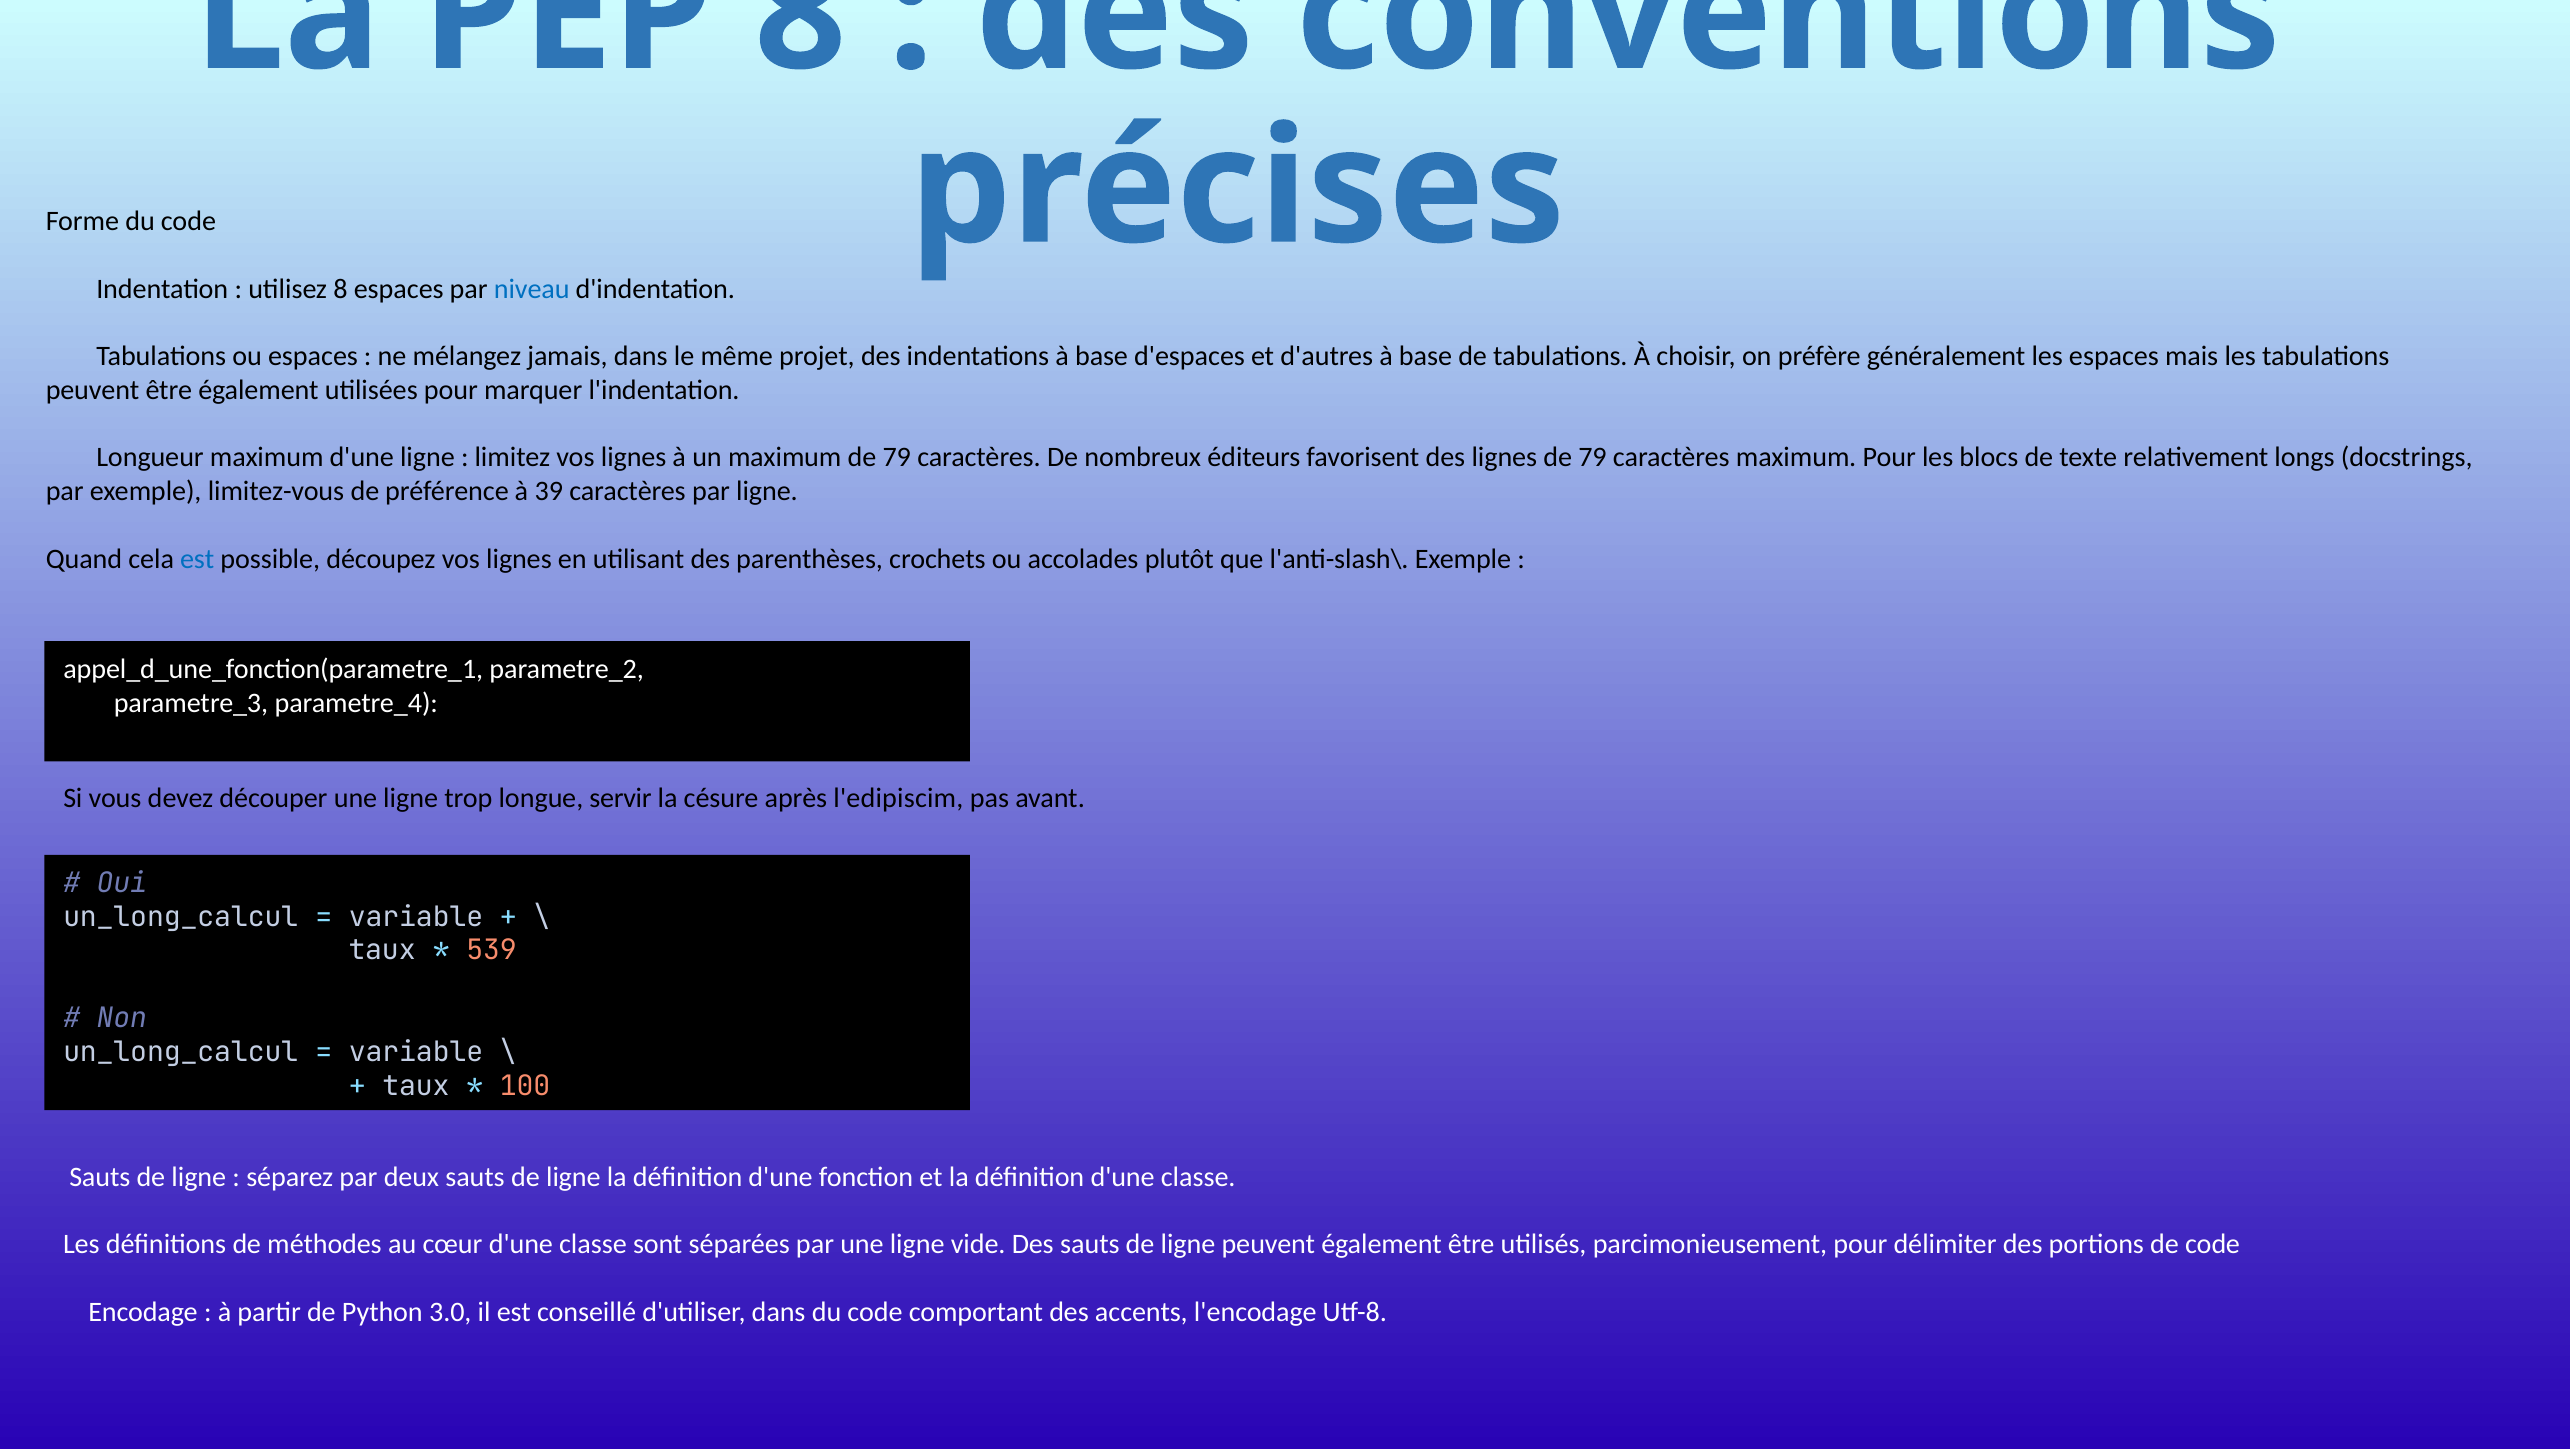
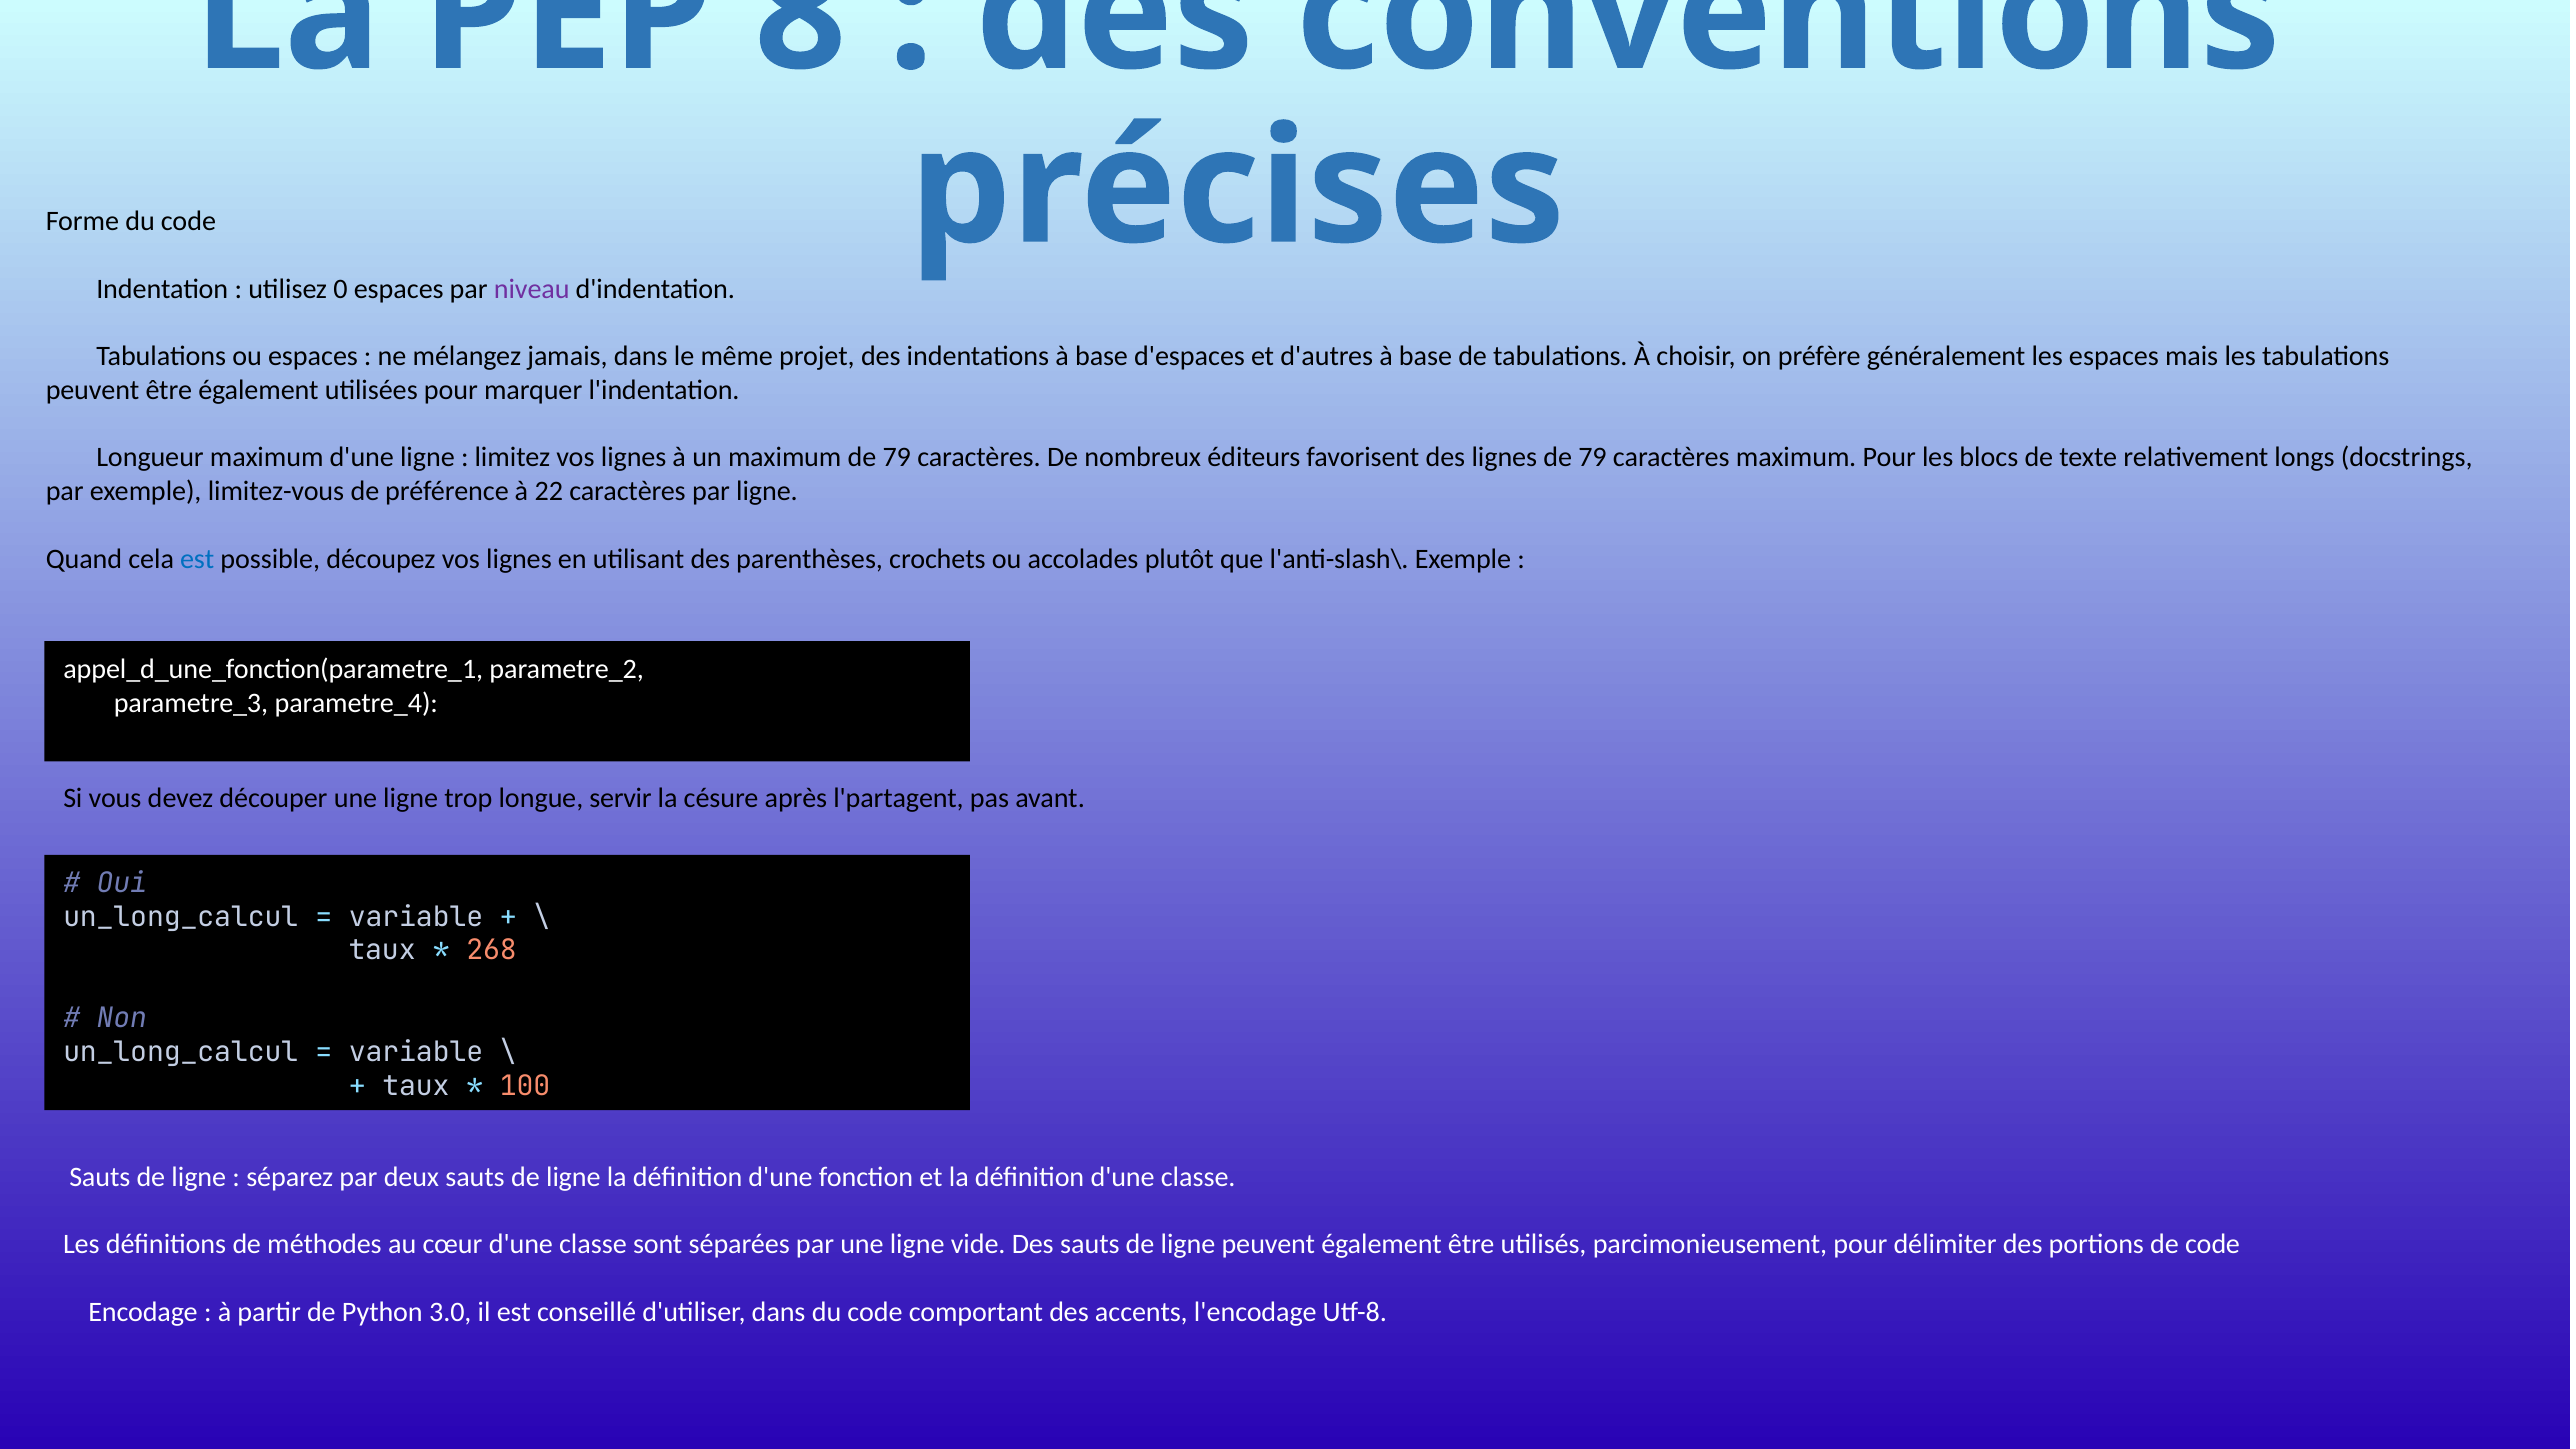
utilisez 8: 8 -> 0
niveau colour: blue -> purple
39: 39 -> 22
l'edipiscim: l'edipiscim -> l'partagent
539: 539 -> 268
